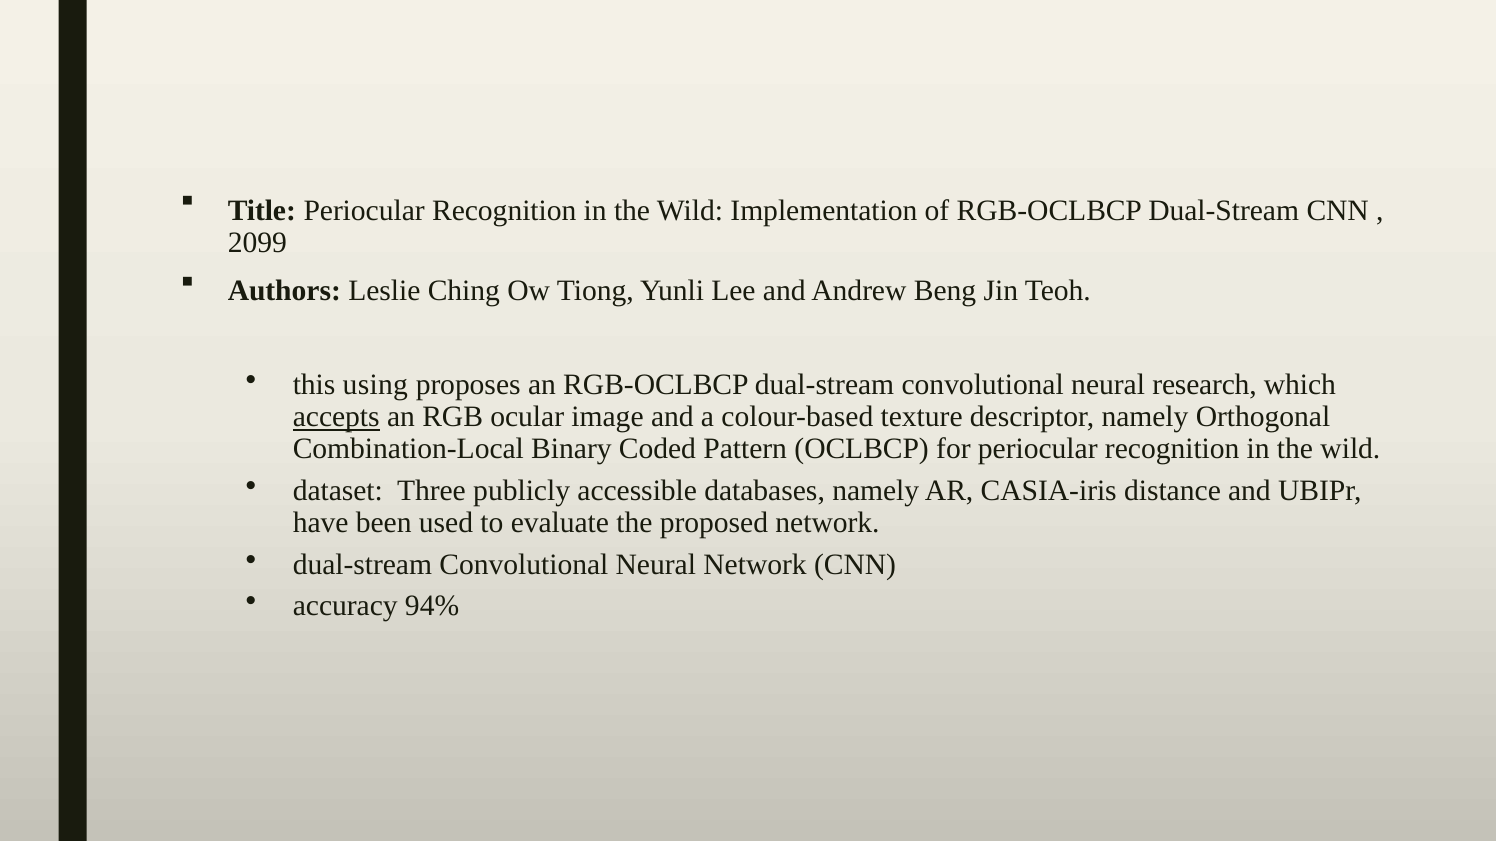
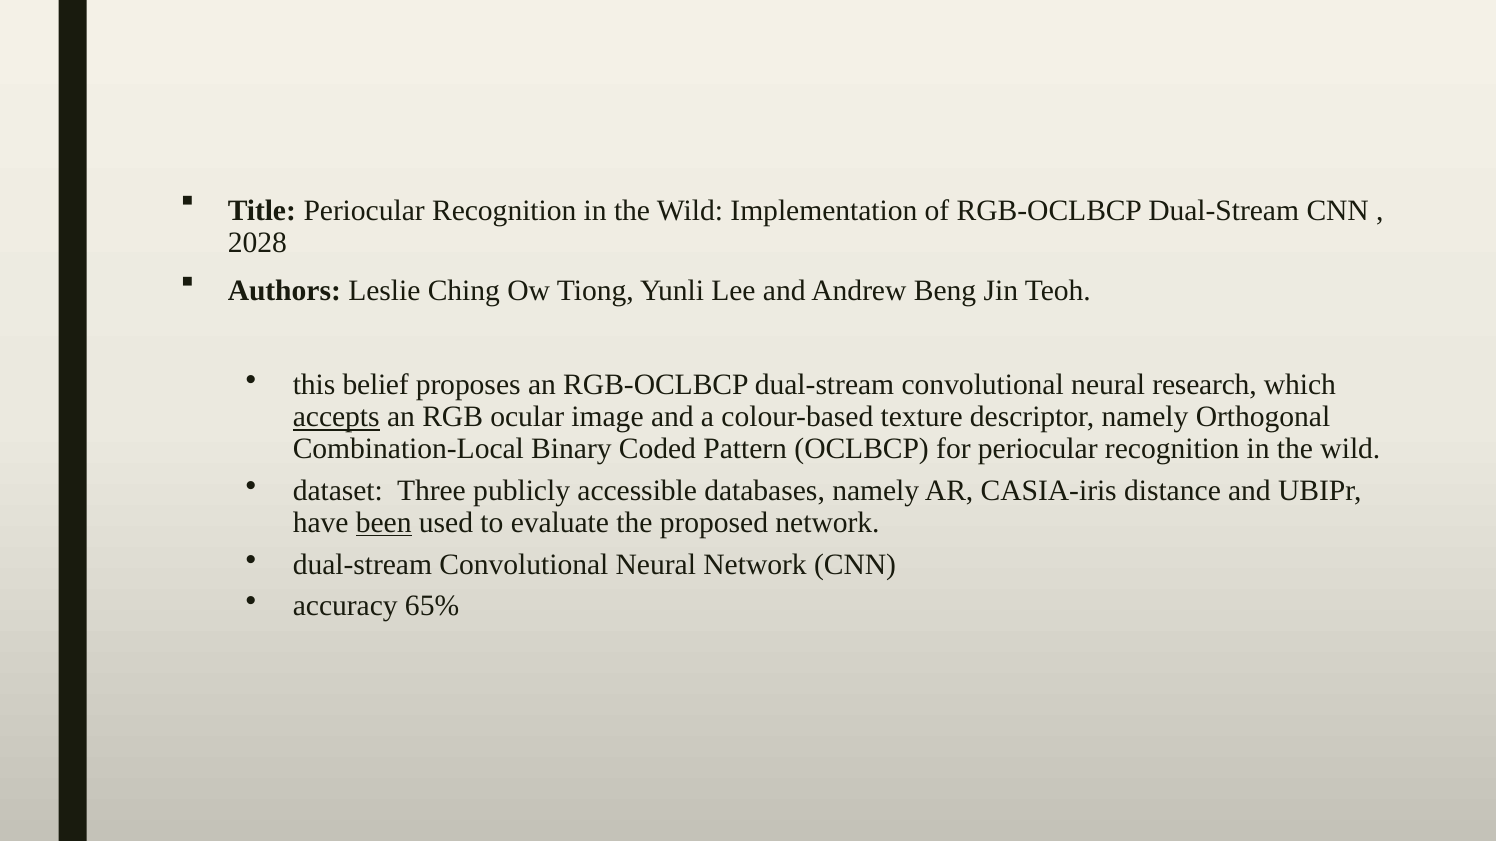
2099: 2099 -> 2028
using: using -> belief
been underline: none -> present
94%: 94% -> 65%
